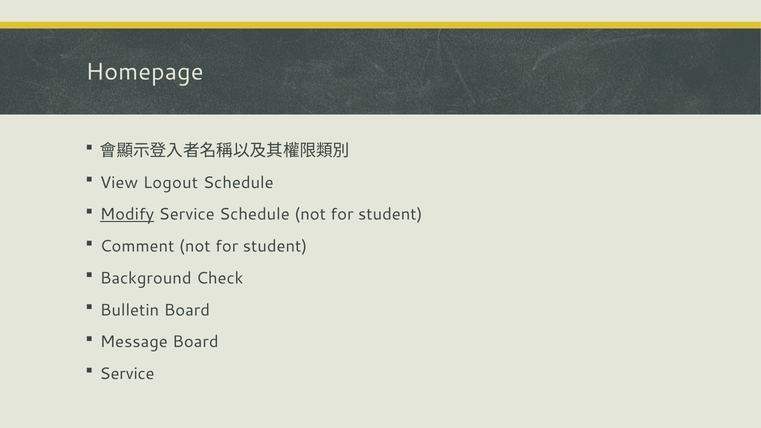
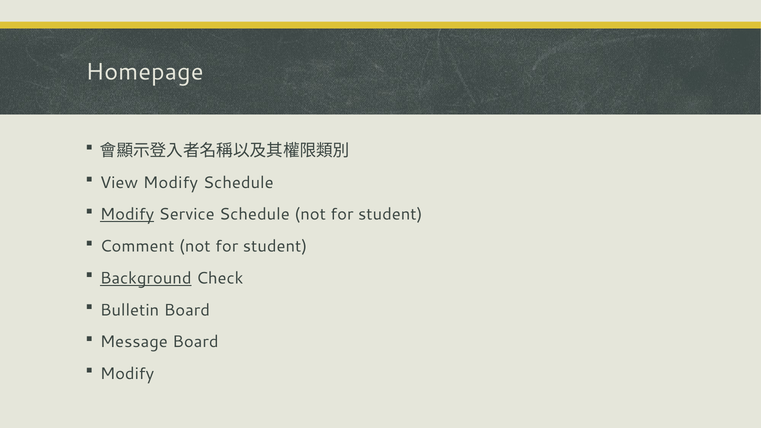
View Logout: Logout -> Modify
Background underline: none -> present
Service at (127, 374): Service -> Modify
